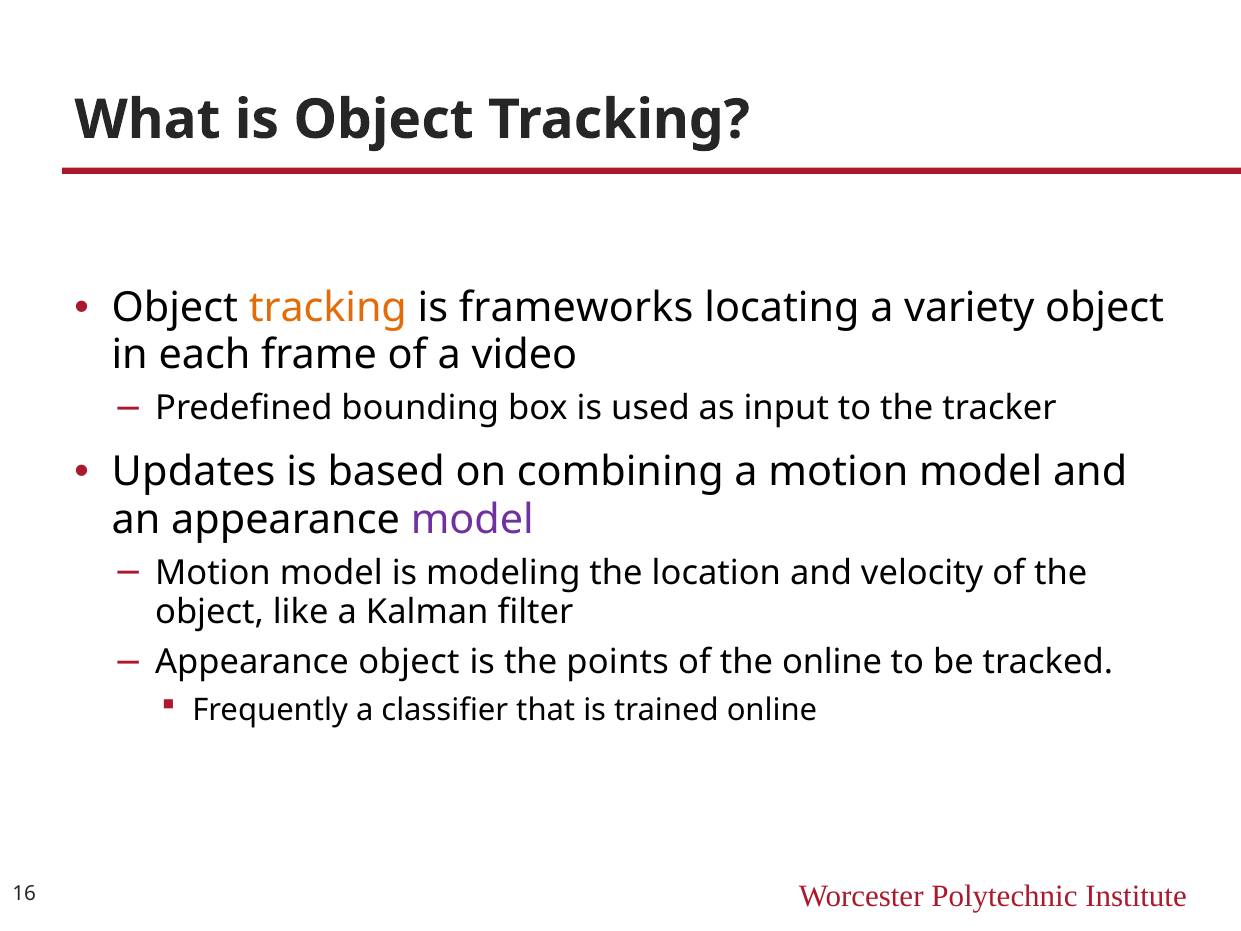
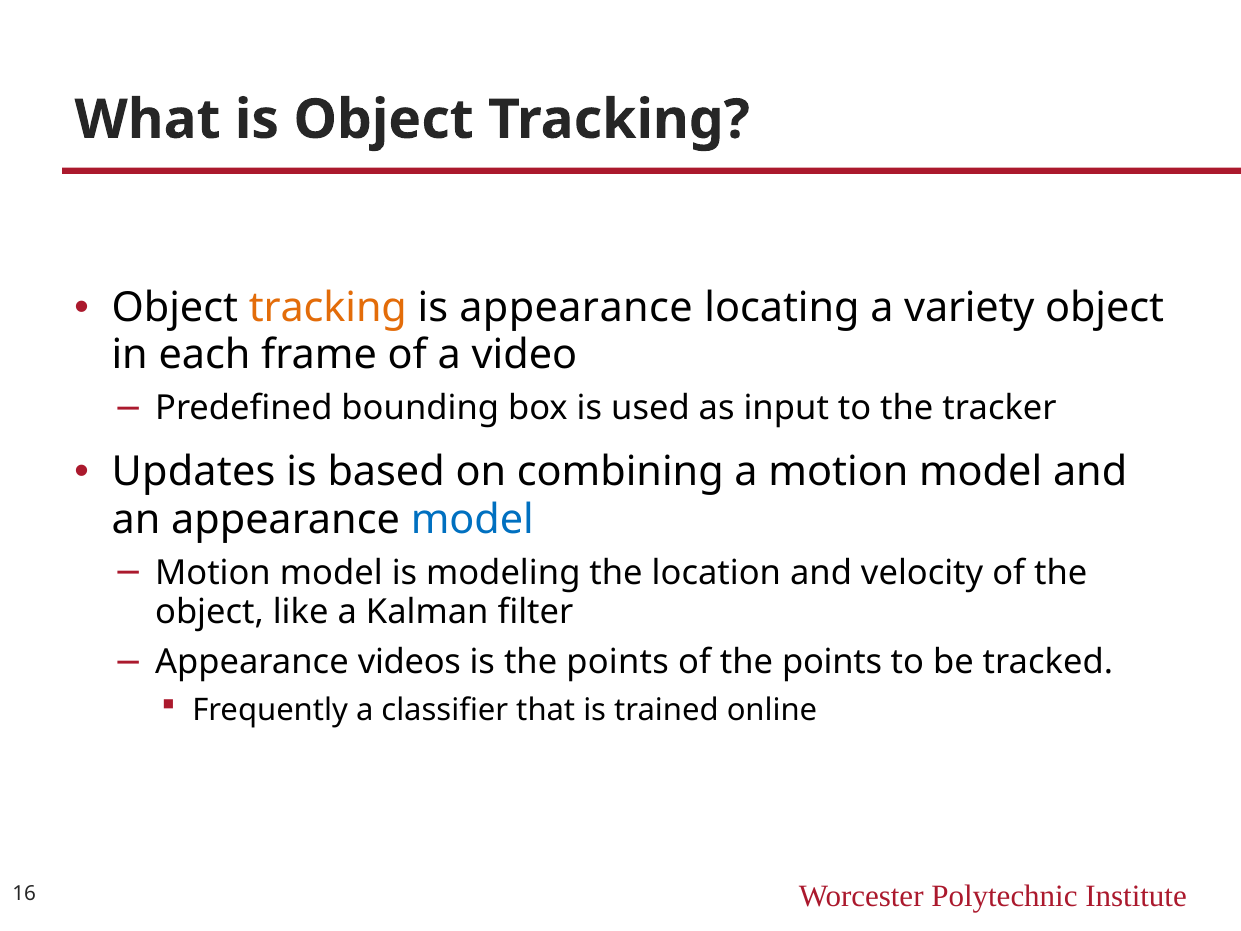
is frameworks: frameworks -> appearance
model at (472, 519) colour: purple -> blue
Appearance object: object -> videos
of the online: online -> points
